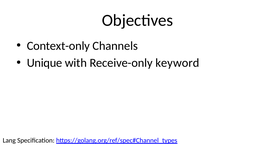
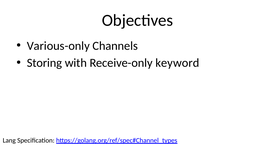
Context-only: Context-only -> Various-only
Unique: Unique -> Storing
